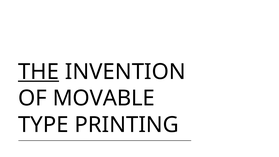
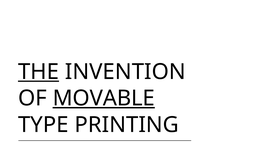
MOVABLE underline: none -> present
